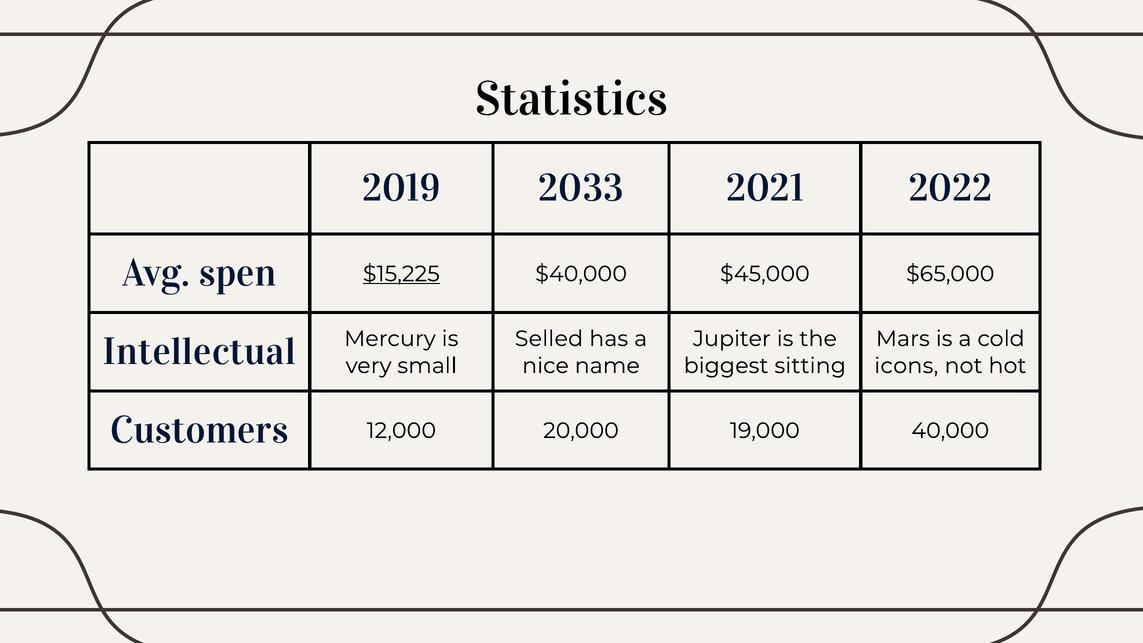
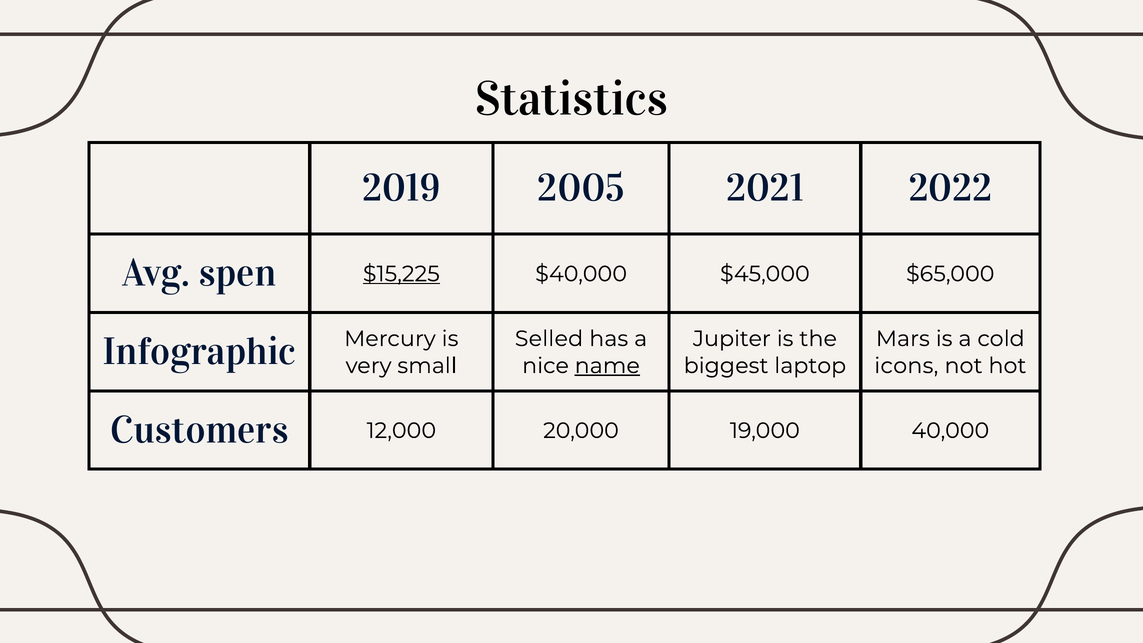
2033: 2033 -> 2005
Intellectual: Intellectual -> Infographic
name underline: none -> present
sitting: sitting -> laptop
